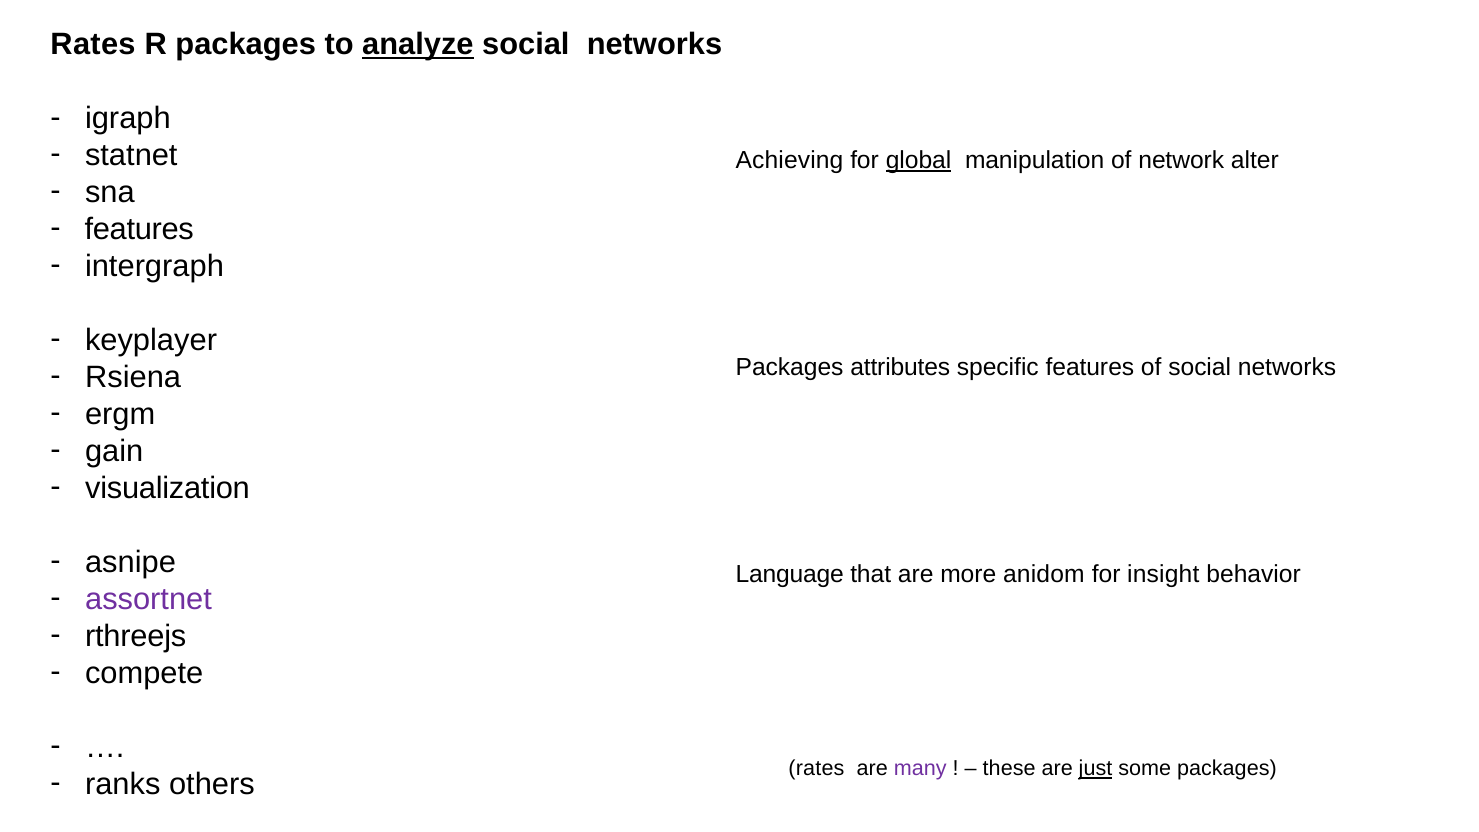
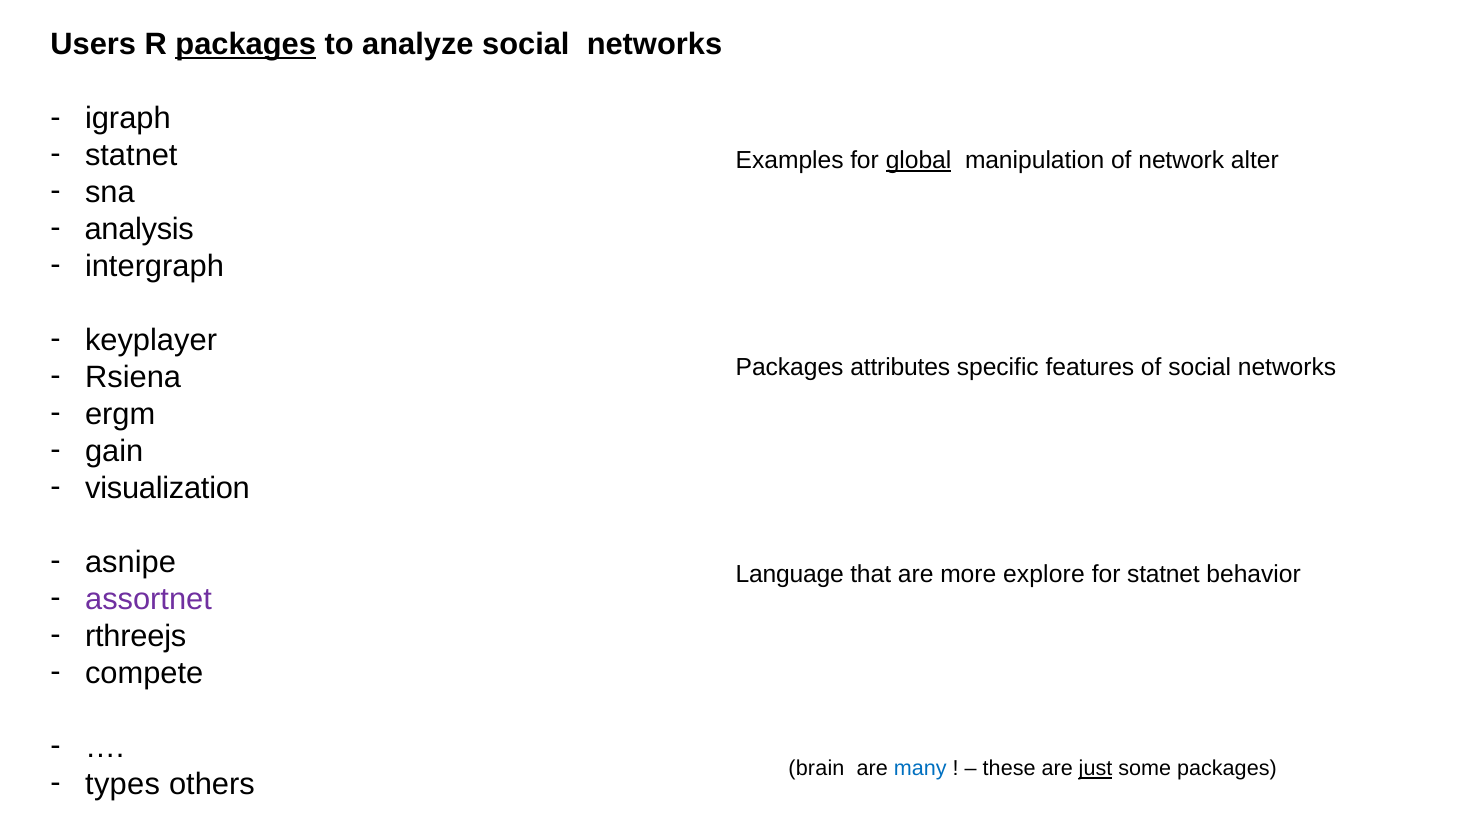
Rates at (93, 45): Rates -> Users
packages at (246, 45) underline: none -> present
analyze underline: present -> none
Achieving: Achieving -> Examples
features at (139, 230): features -> analysis
anidom: anidom -> explore
for insight: insight -> statnet
rates at (816, 769): rates -> brain
many colour: purple -> blue
ranks: ranks -> types
